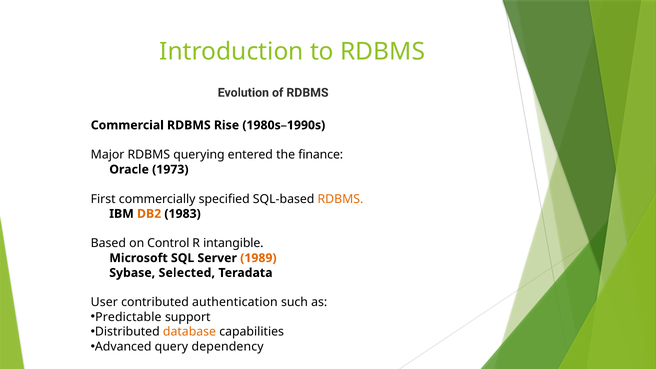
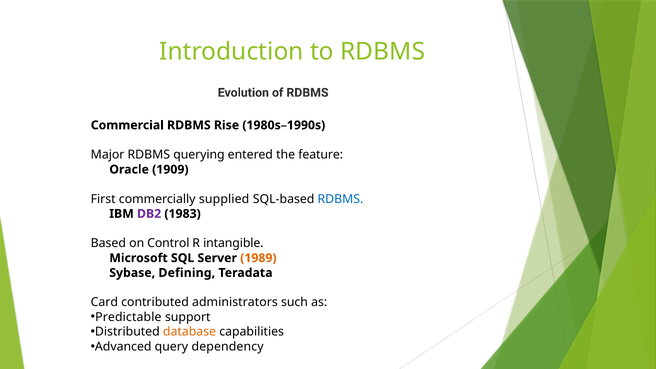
finance: finance -> feature
1973: 1973 -> 1909
specified: specified -> supplied
RDBMS at (340, 199) colour: orange -> blue
DB2 colour: orange -> purple
Selected: Selected -> Defining
User: User -> Card
authentication: authentication -> administrators
